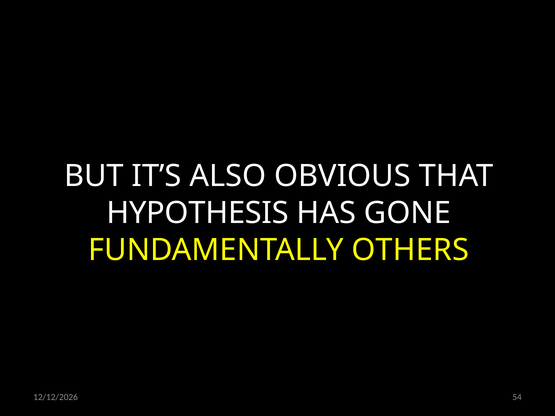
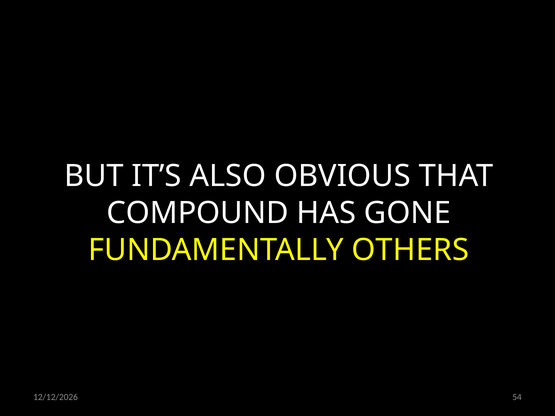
HYPOTHESIS: HYPOTHESIS -> COMPOUND
